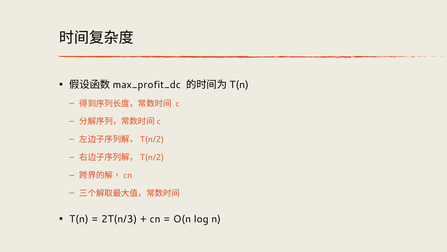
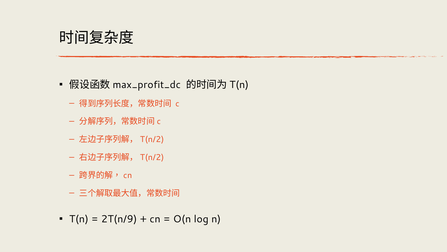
2T(n/3: 2T(n/3 -> 2T(n/9
